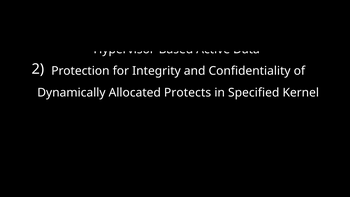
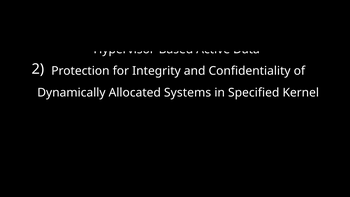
Protects: Protects -> Systems
